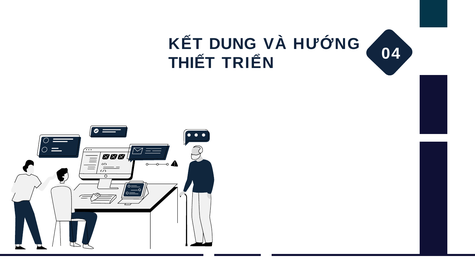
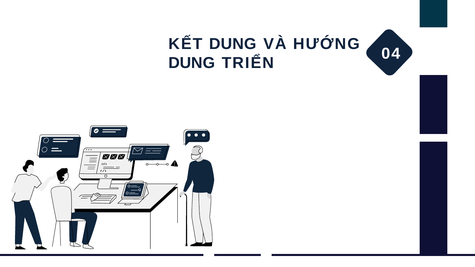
THIẾT at (192, 63): THIẾT -> DUNG
